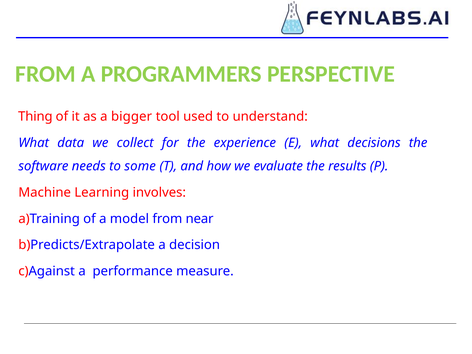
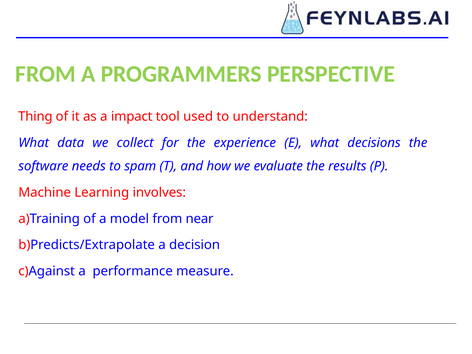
bigger: bigger -> impact
some: some -> spam
